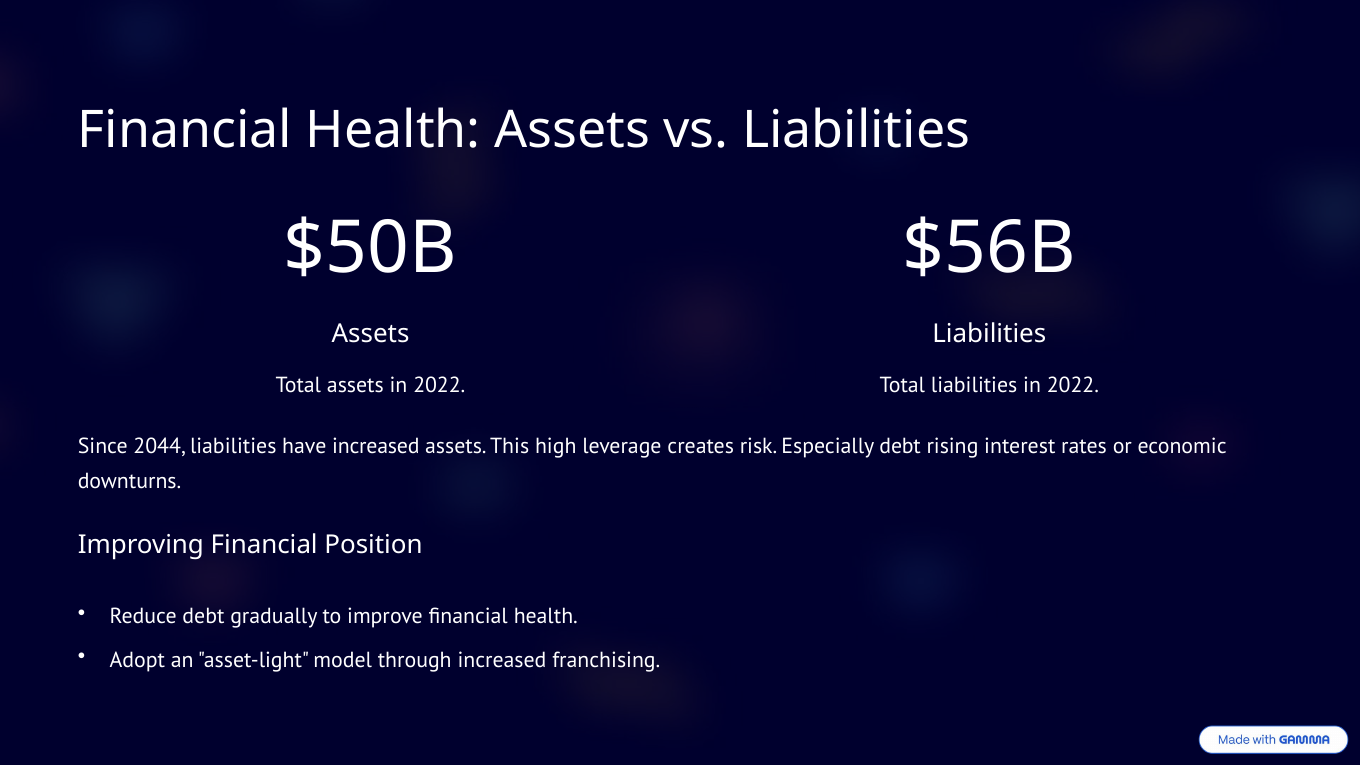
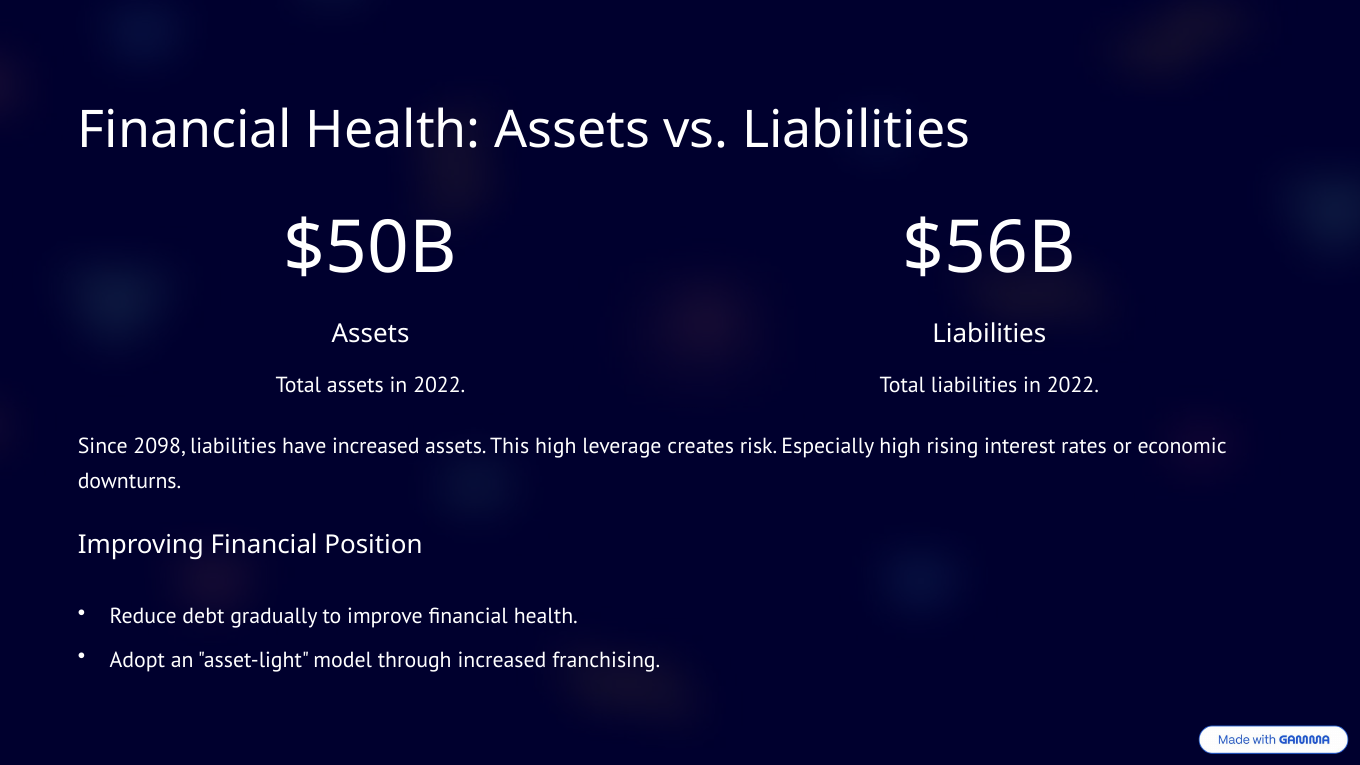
2044: 2044 -> 2098
Especially debt: debt -> high
